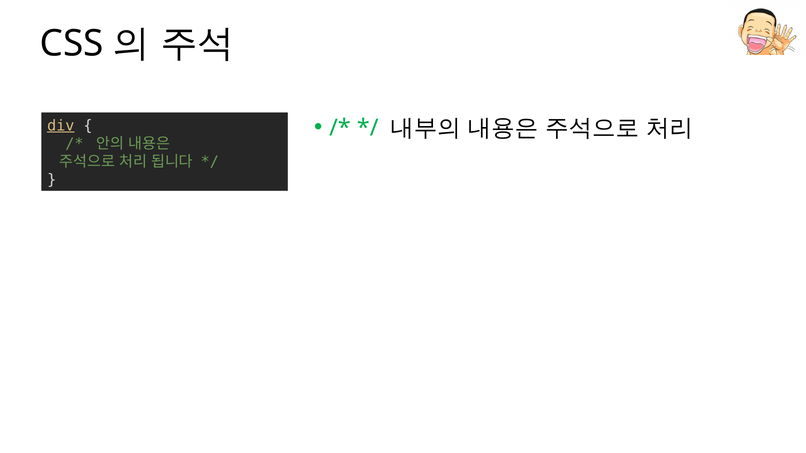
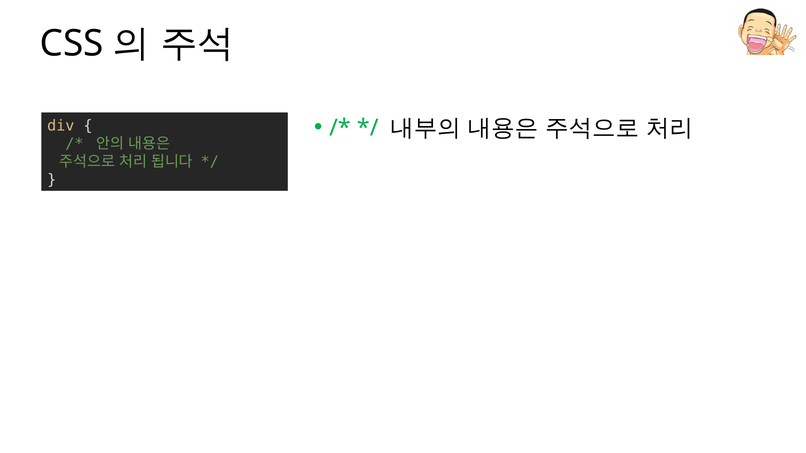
div underline: present -> none
